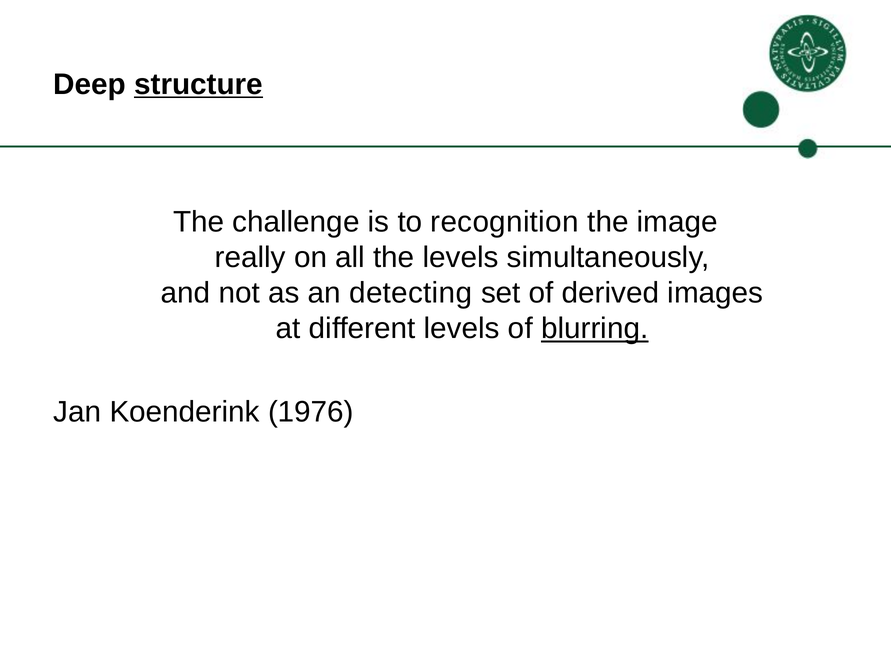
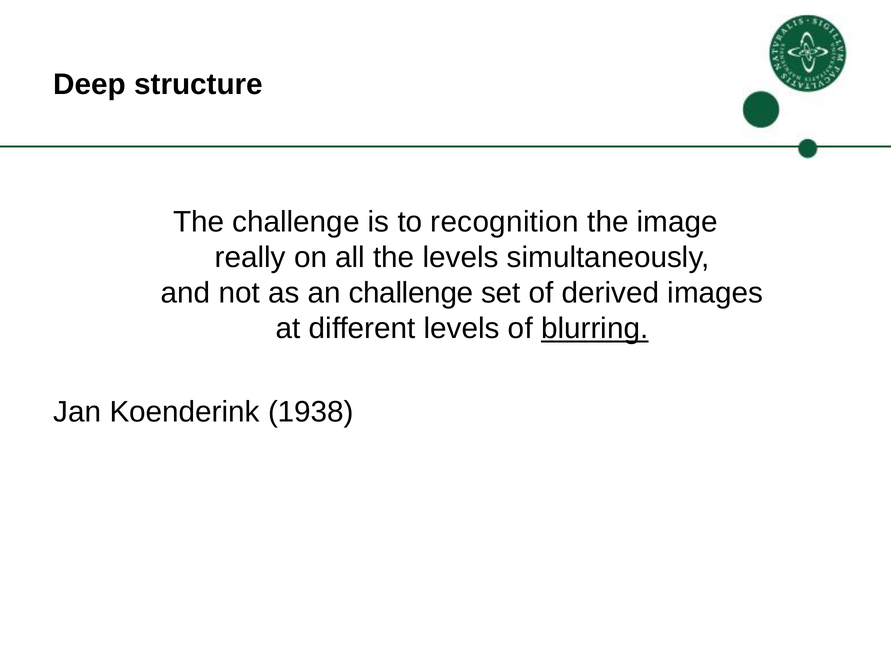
structure underline: present -> none
an detecting: detecting -> challenge
1976: 1976 -> 1938
